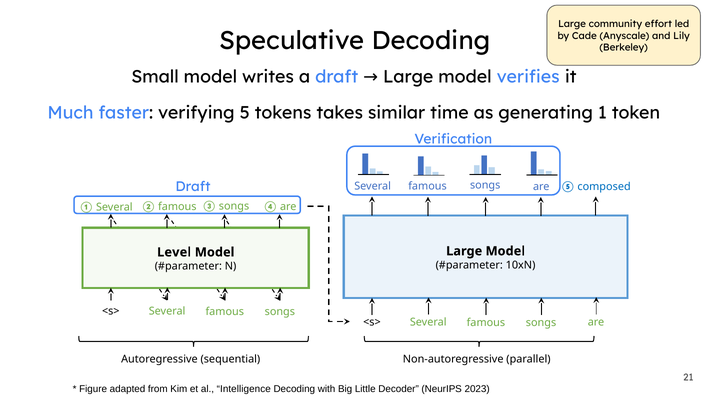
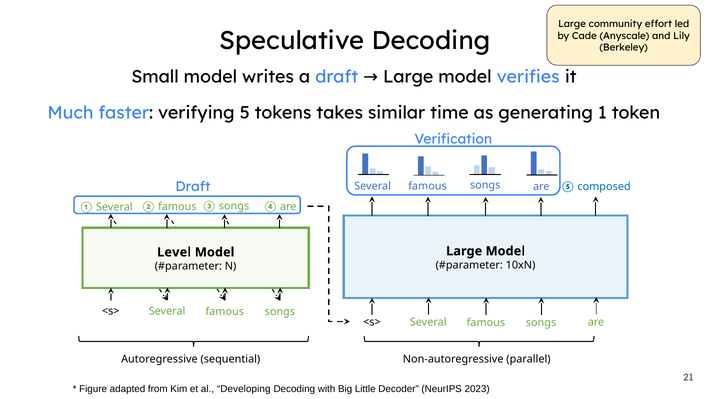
Intelligence: Intelligence -> Developing
